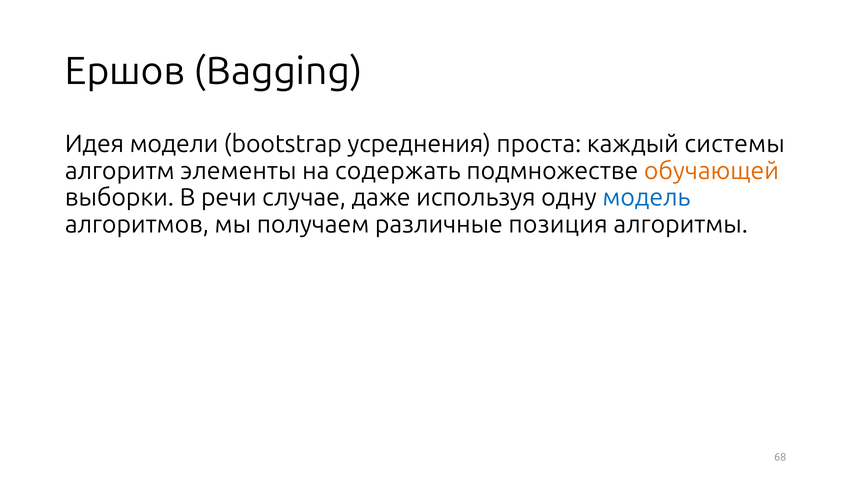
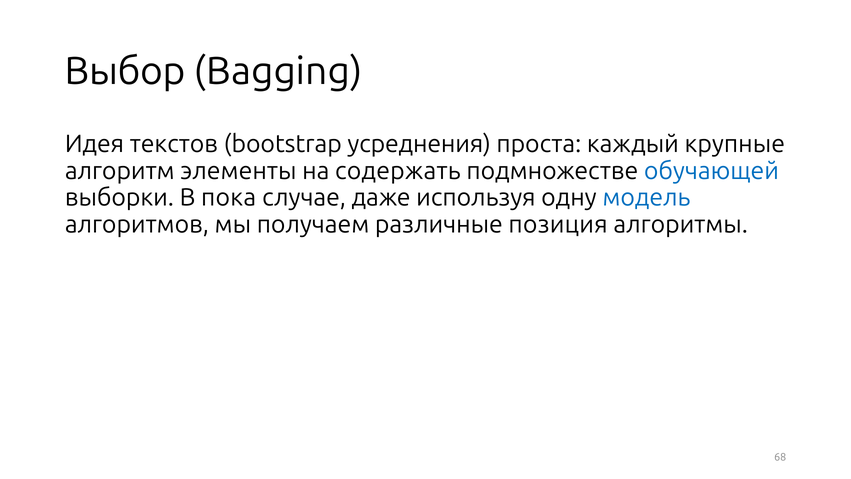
Ершов: Ершов -> Выбор
модели: модели -> текстов
системы: системы -> крупные
обучающей colour: orange -> blue
речи: речи -> пока
